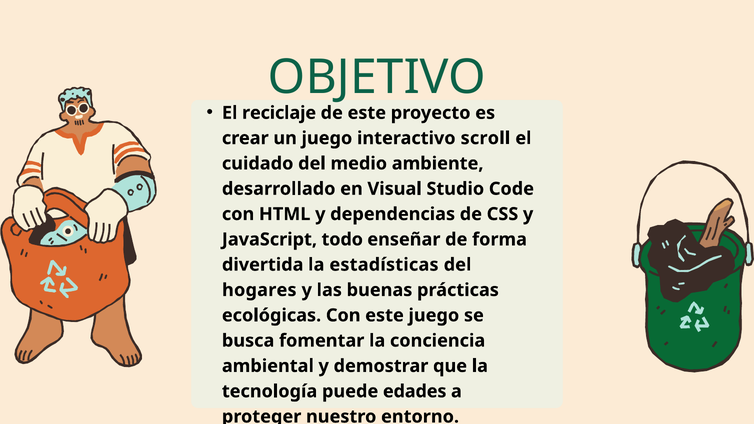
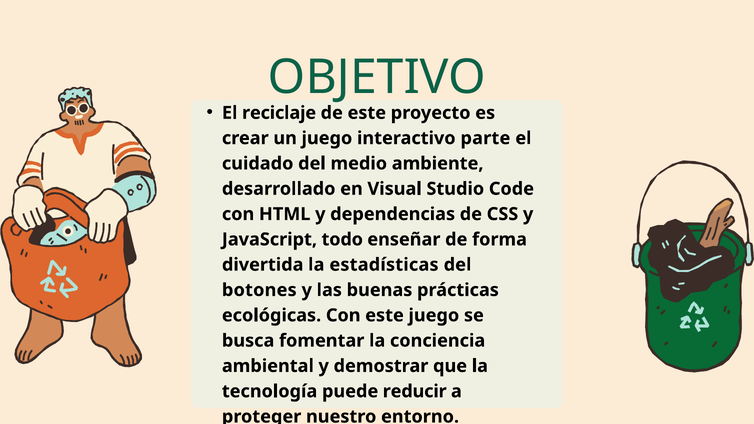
scroll: scroll -> parte
hogares: hogares -> botones
edades: edades -> reducir
